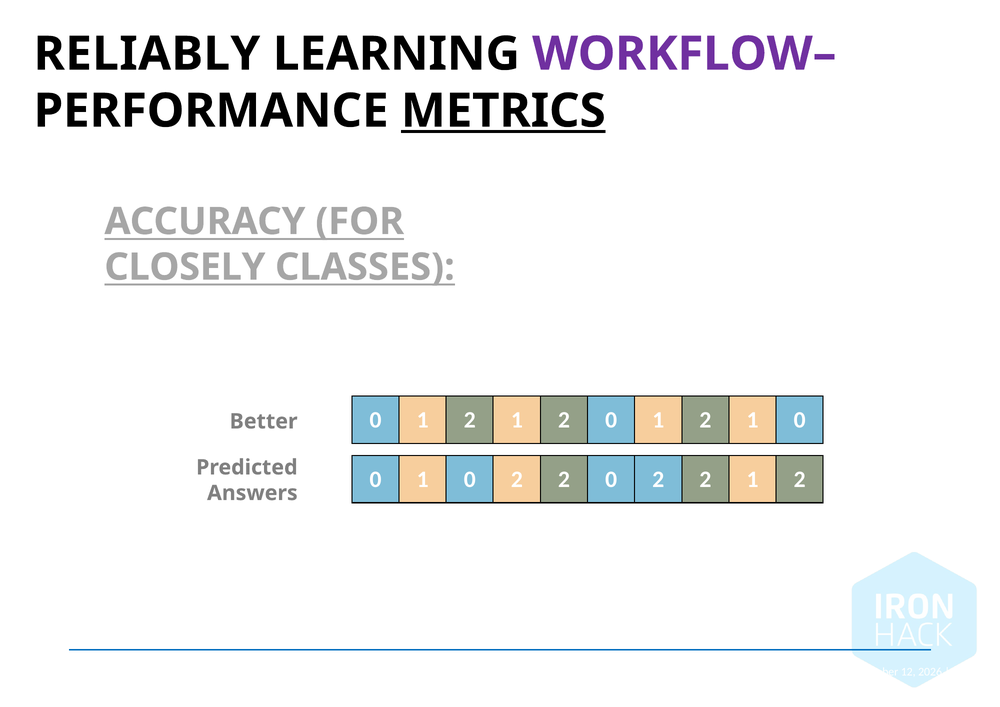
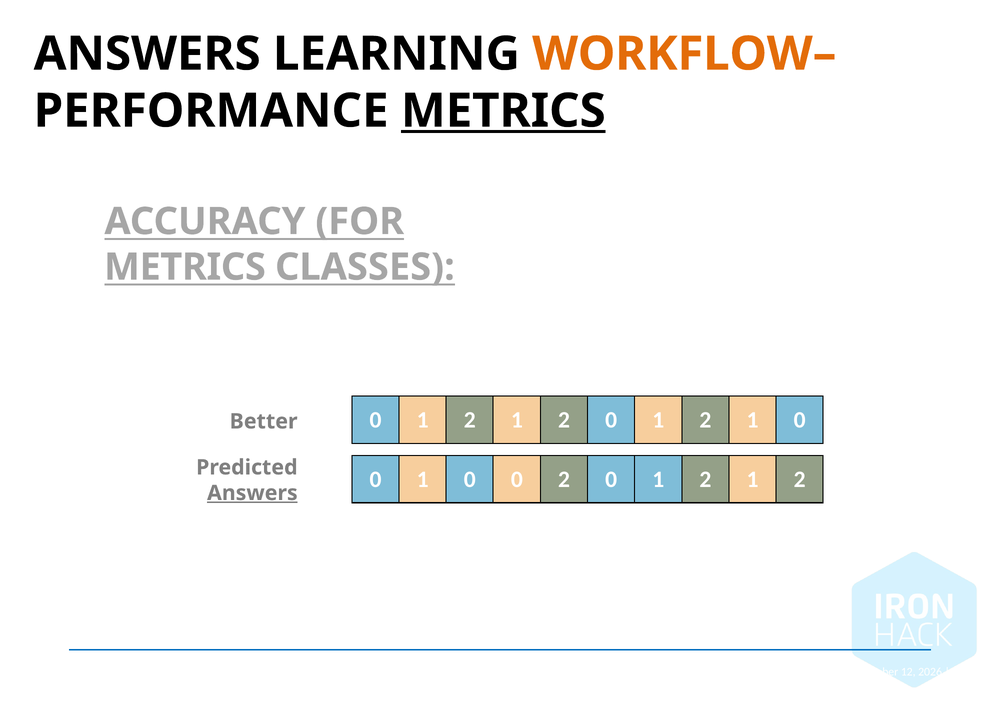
RELIABLY at (147, 54): RELIABLY -> ANSWERS
WORKFLOW– colour: purple -> orange
CLOSELY at (185, 267): CLOSELY -> METRICS
0 1 0 2: 2 -> 0
2 at (658, 480): 2 -> 1
Answers at (252, 493) underline: none -> present
